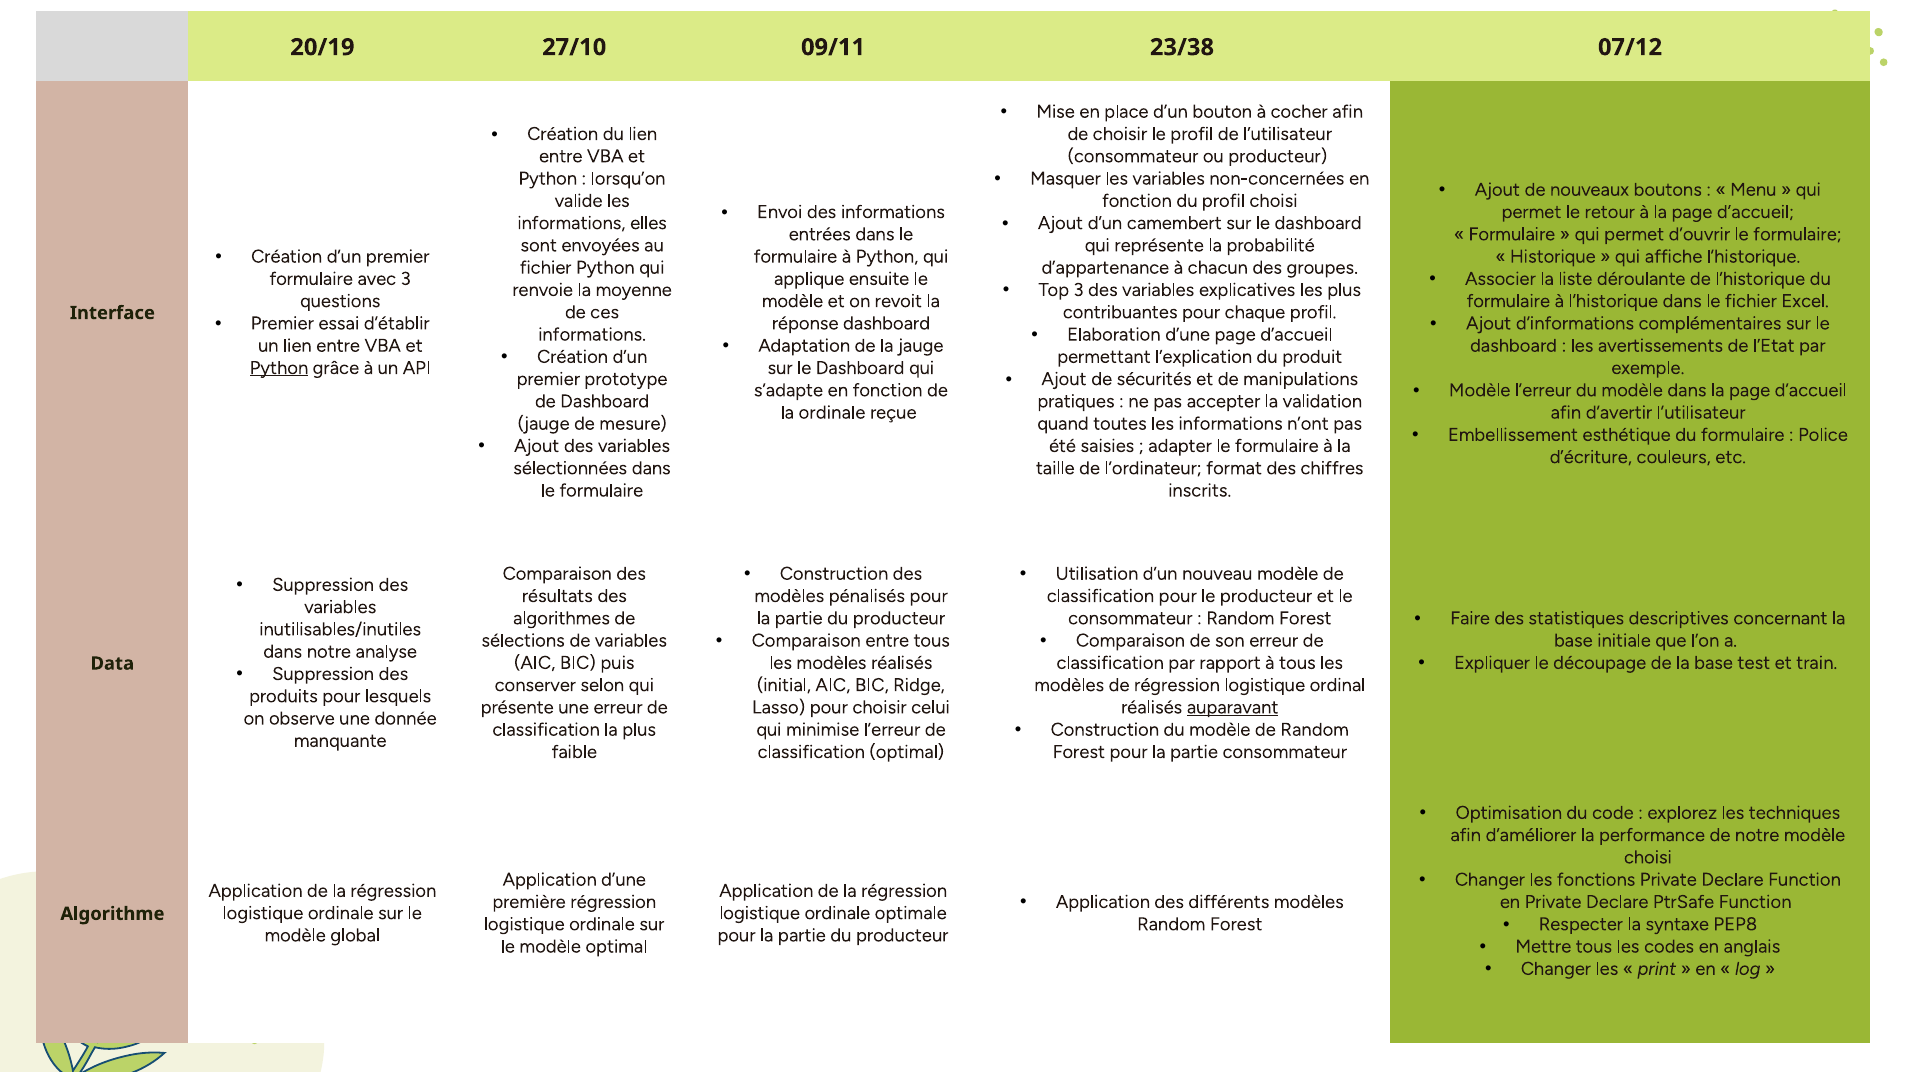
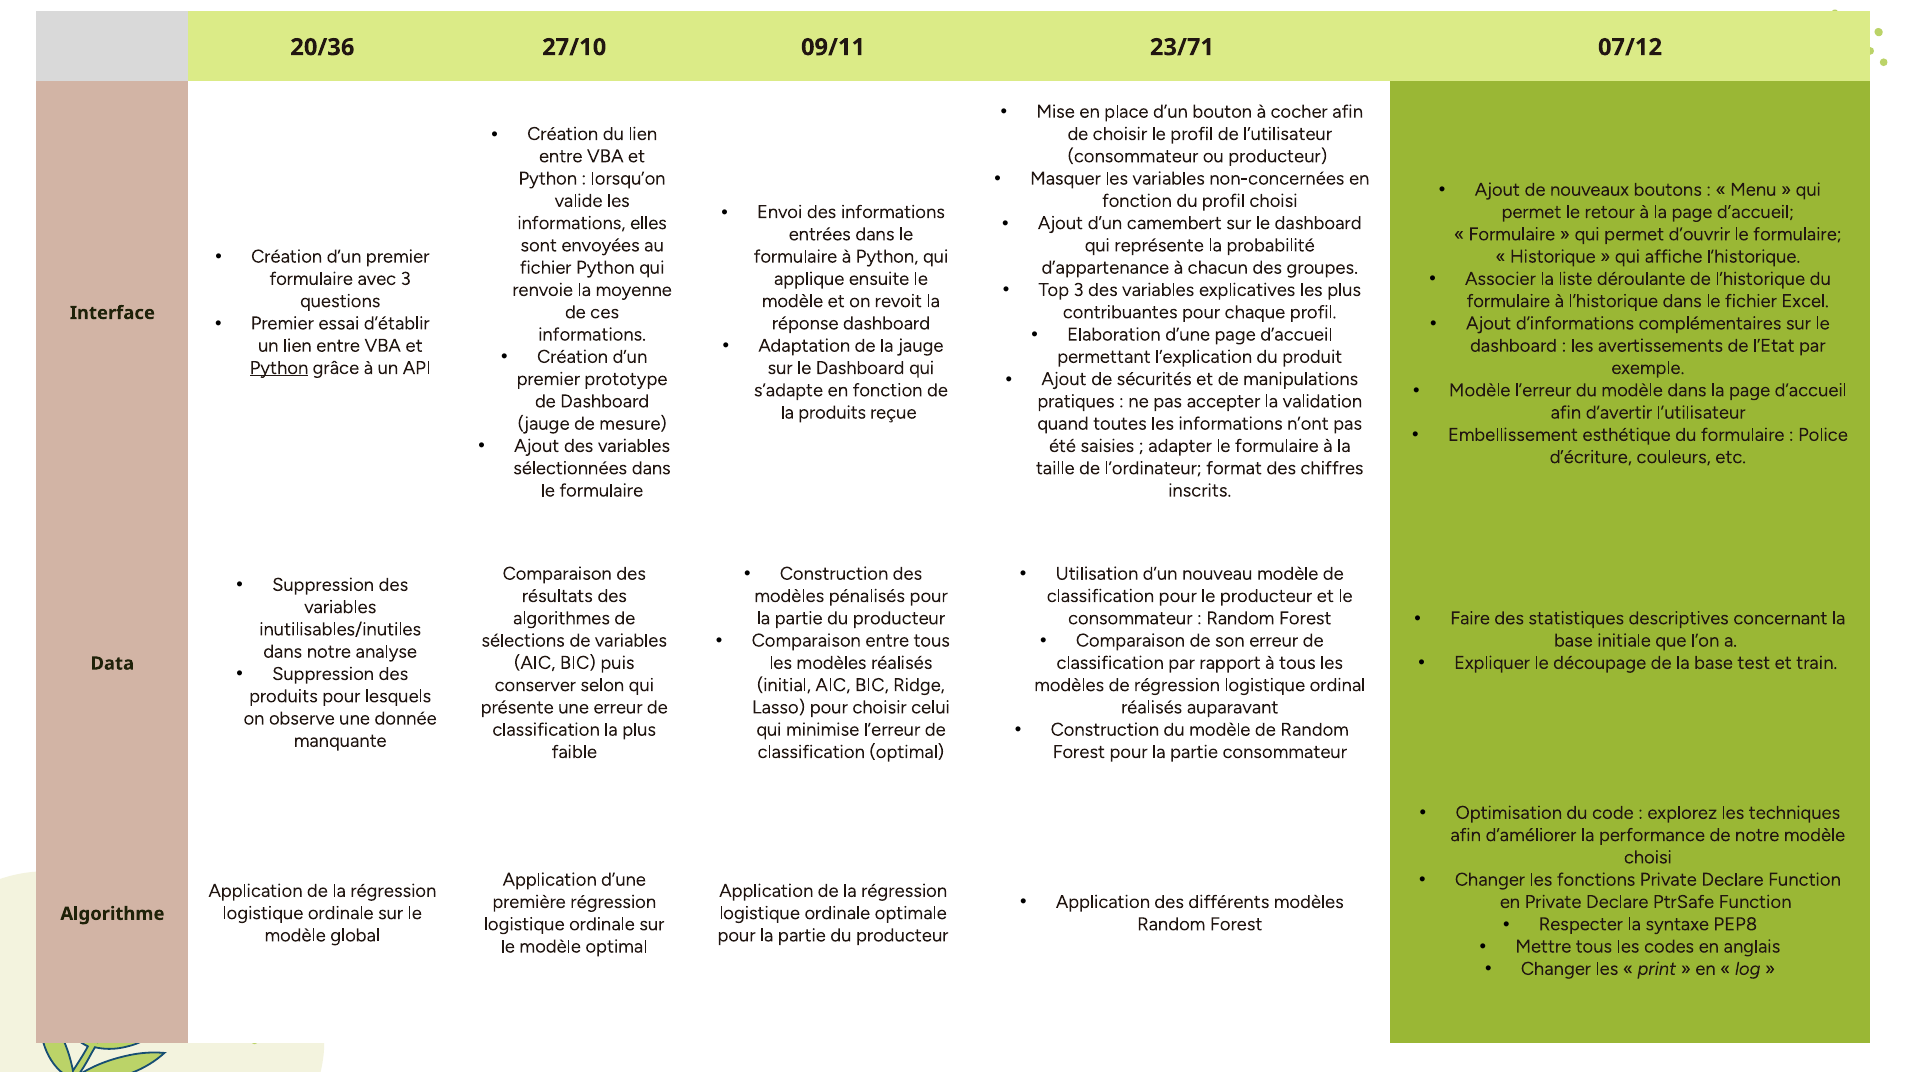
20/19: 20/19 -> 20/36
23/38: 23/38 -> 23/71
la ordinale: ordinale -> produits
auparavant underline: present -> none
